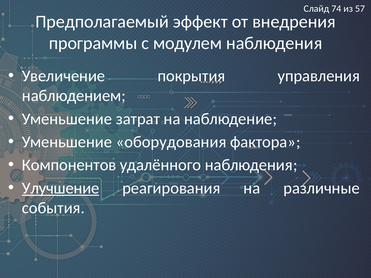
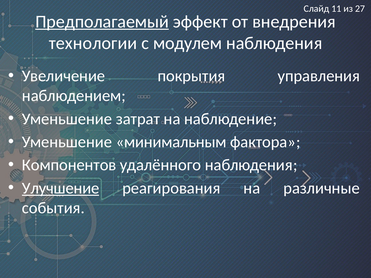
74: 74 -> 11
57: 57 -> 27
Предполагаемый underline: none -> present
программы: программы -> технологии
оборудования: оборудования -> минимальным
